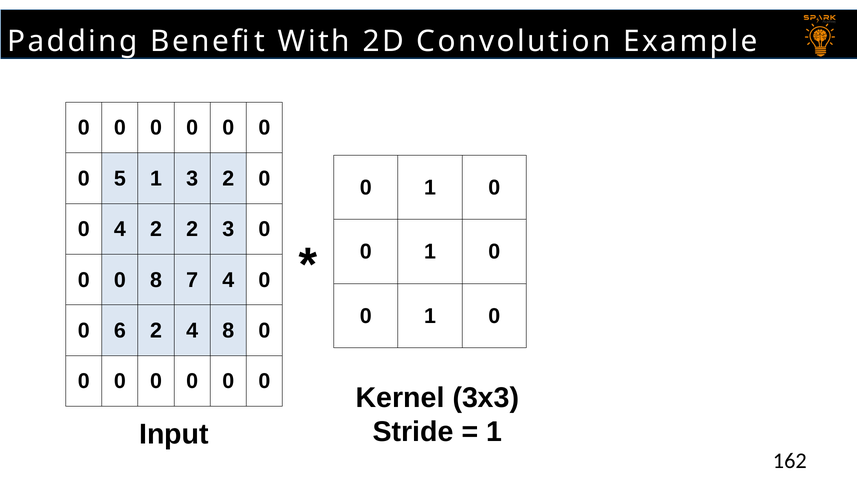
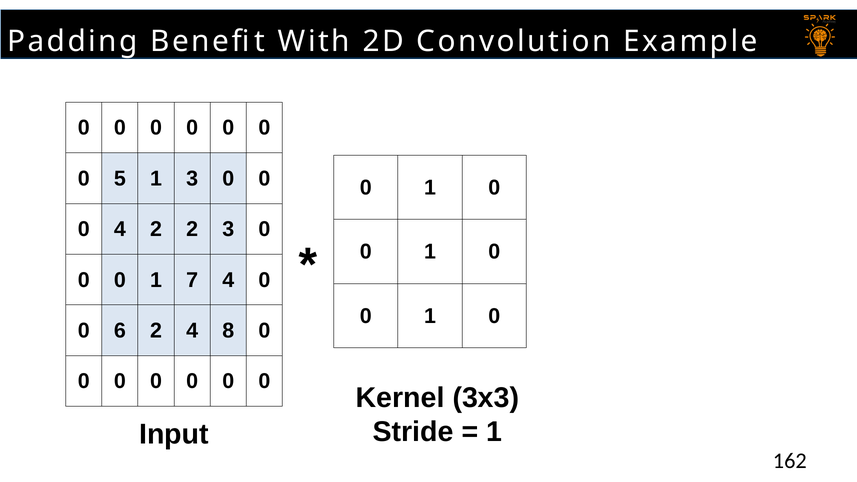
1 3 2: 2 -> 0
8 at (156, 280): 8 -> 1
